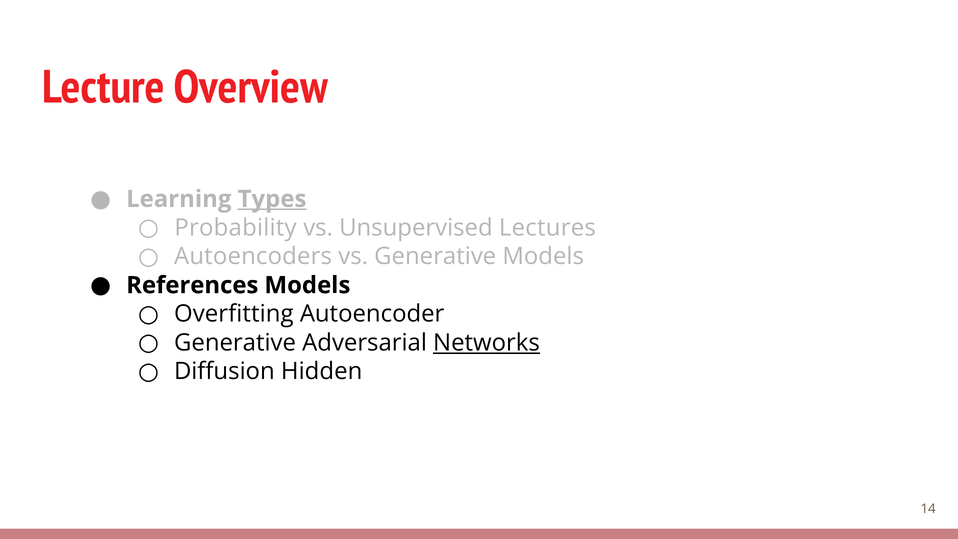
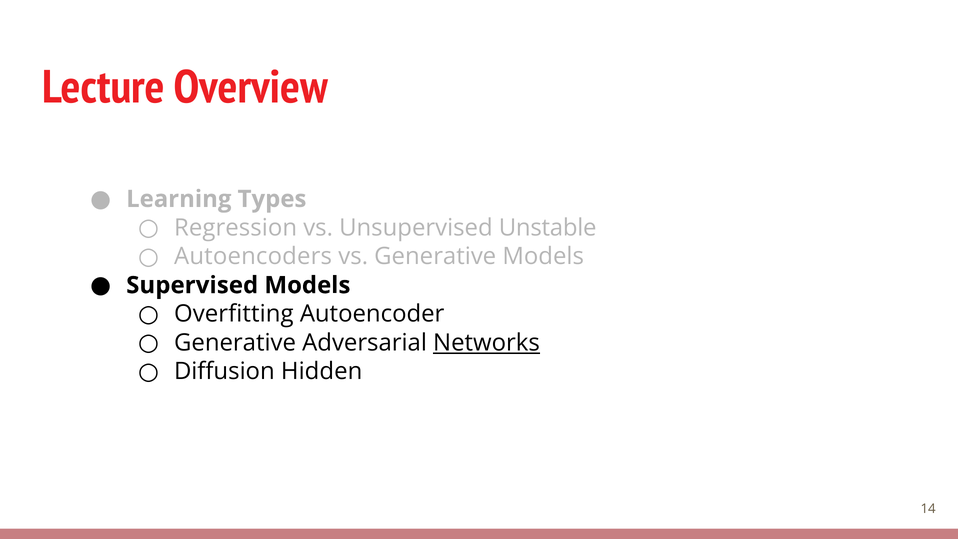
Types underline: present -> none
Probability: Probability -> Regression
Lectures: Lectures -> Unstable
References: References -> Supervised
